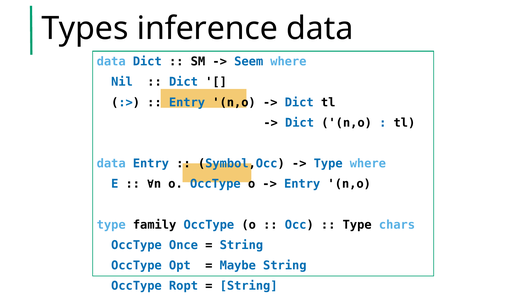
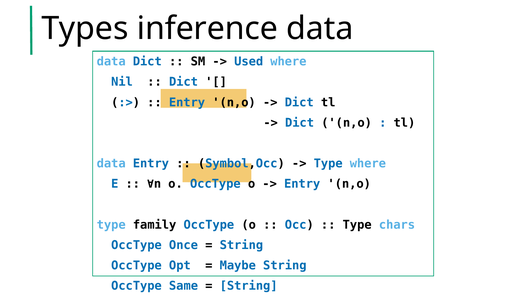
Seem: Seem -> Used
Ropt: Ropt -> Same
